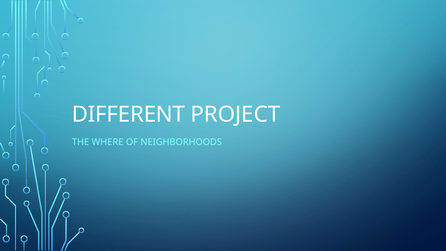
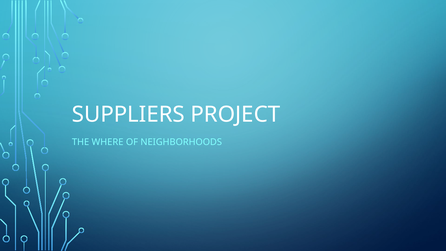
DIFFERENT: DIFFERENT -> SUPPLIERS
